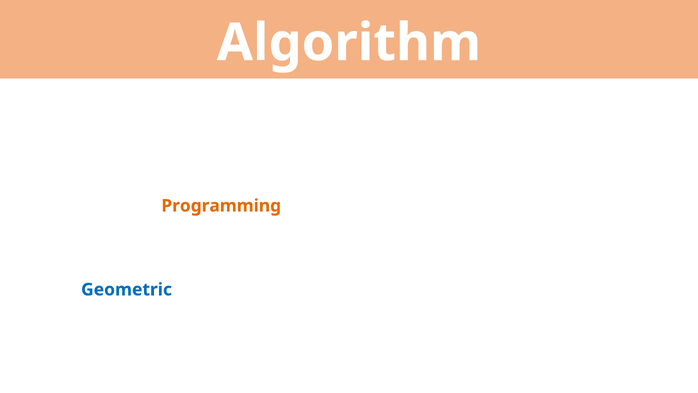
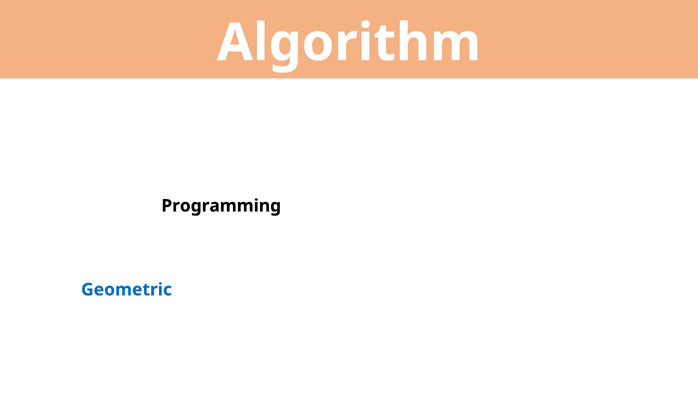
Programming colour: orange -> black
